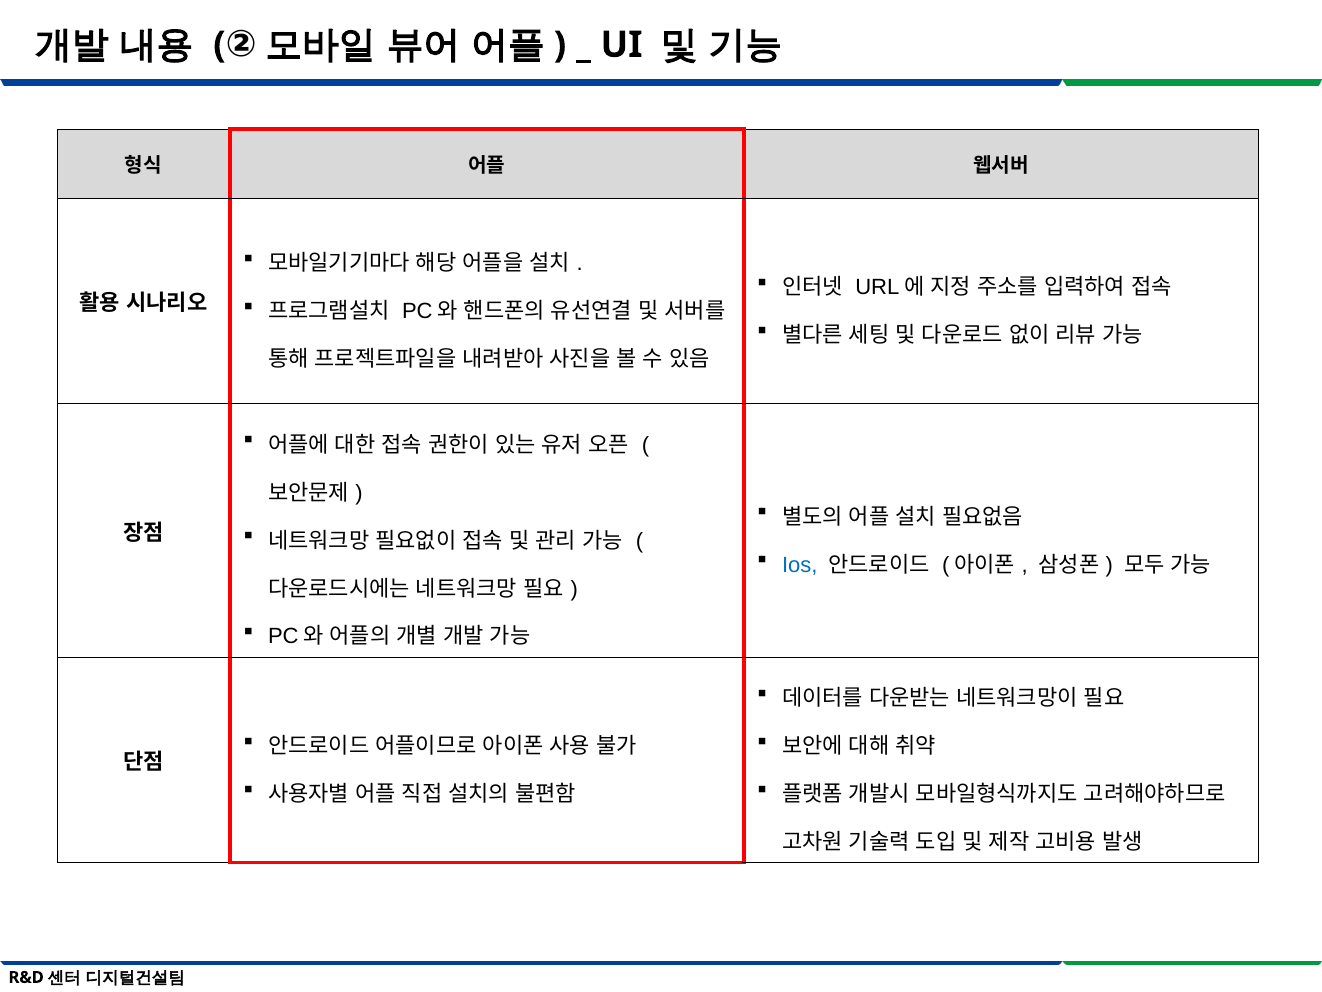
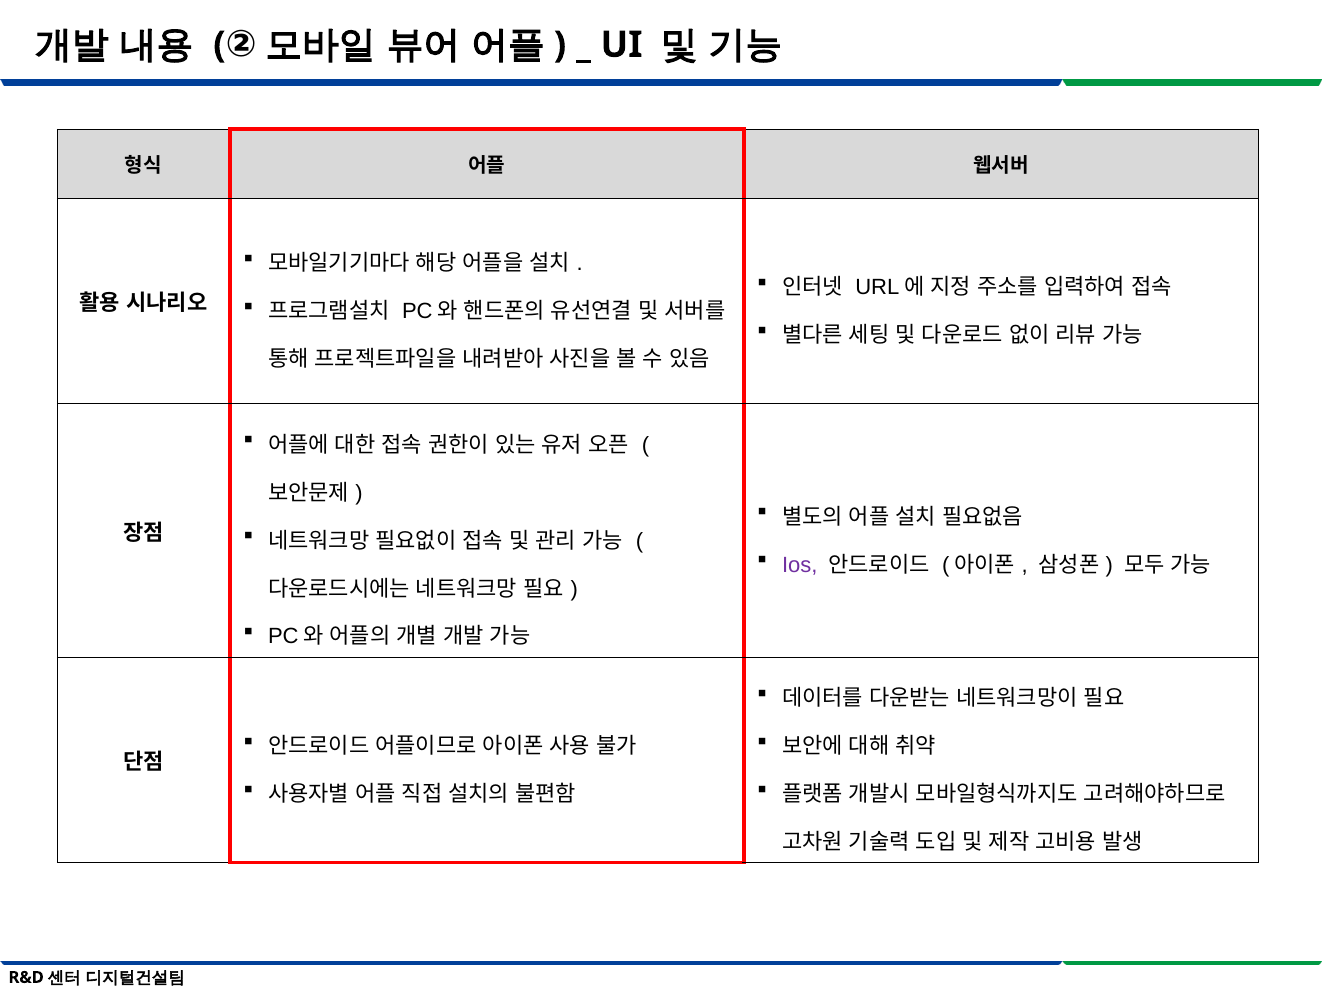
Ios colour: blue -> purple
